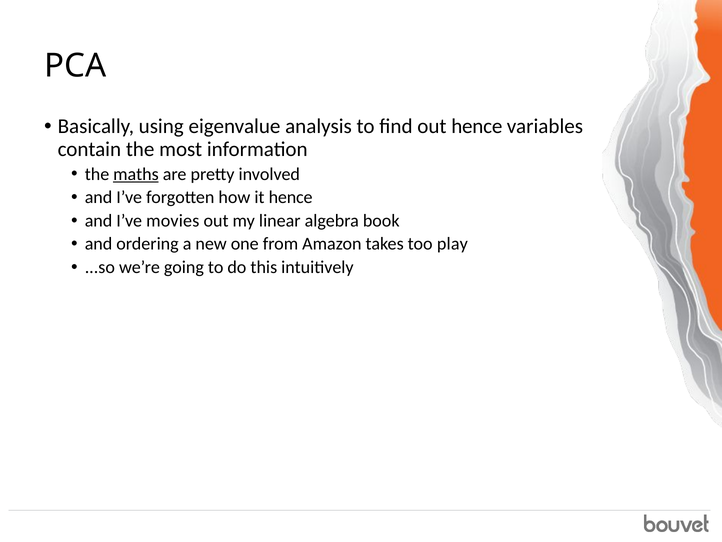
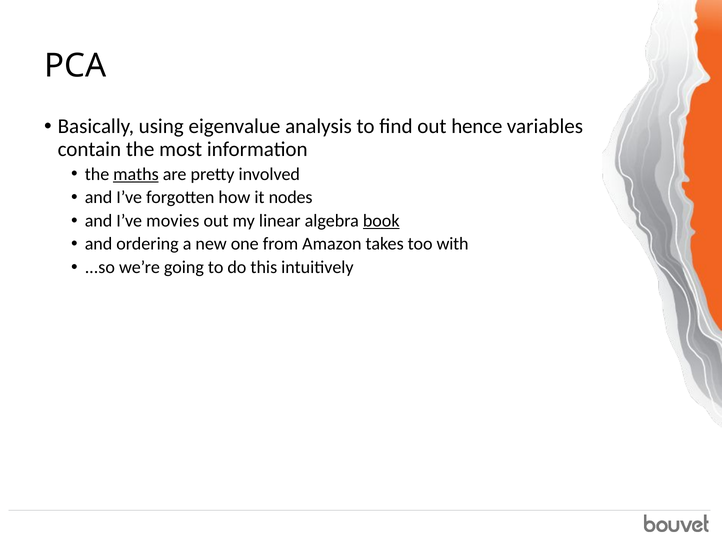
it hence: hence -> nodes
book underline: none -> present
play: play -> with
